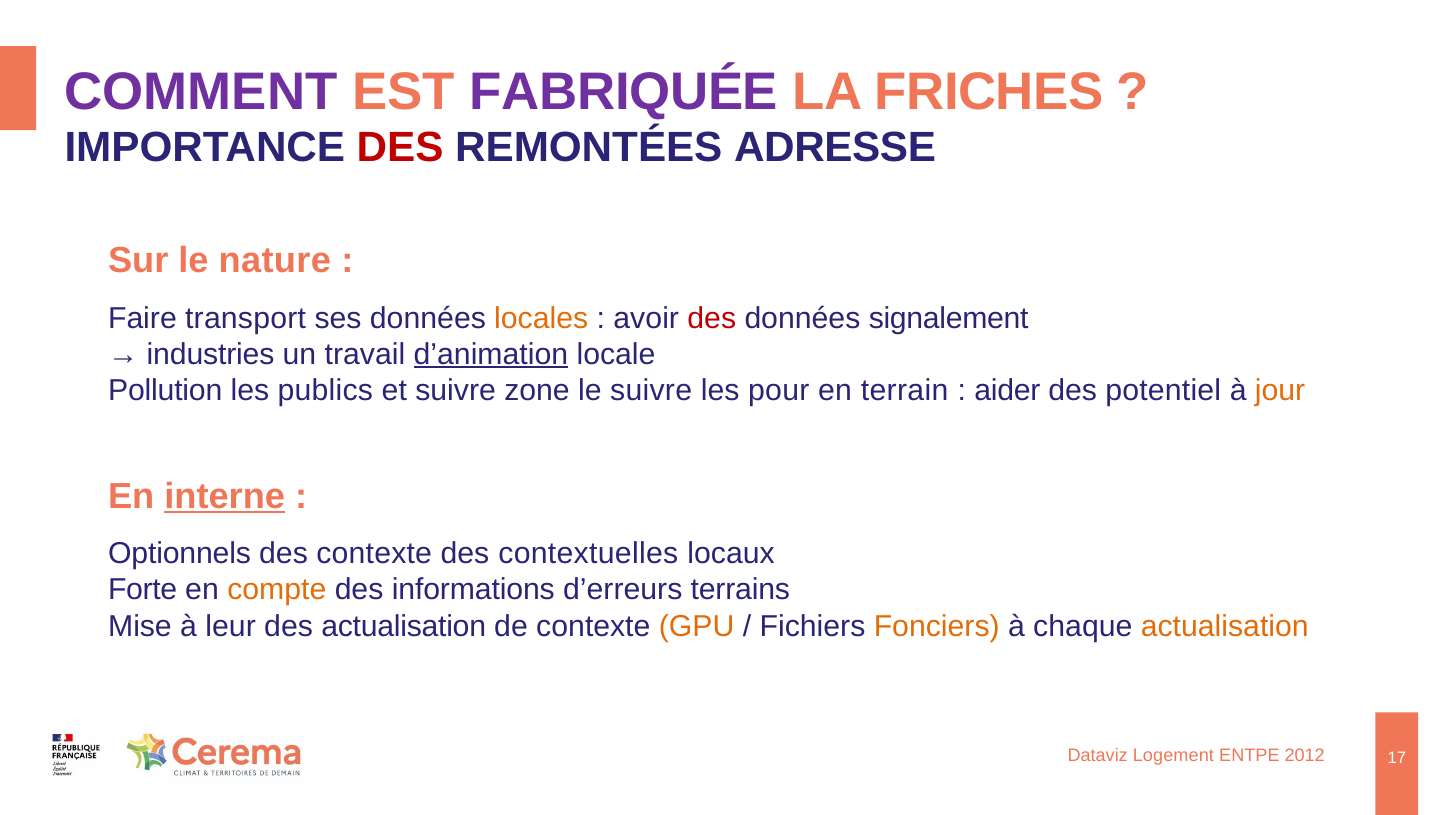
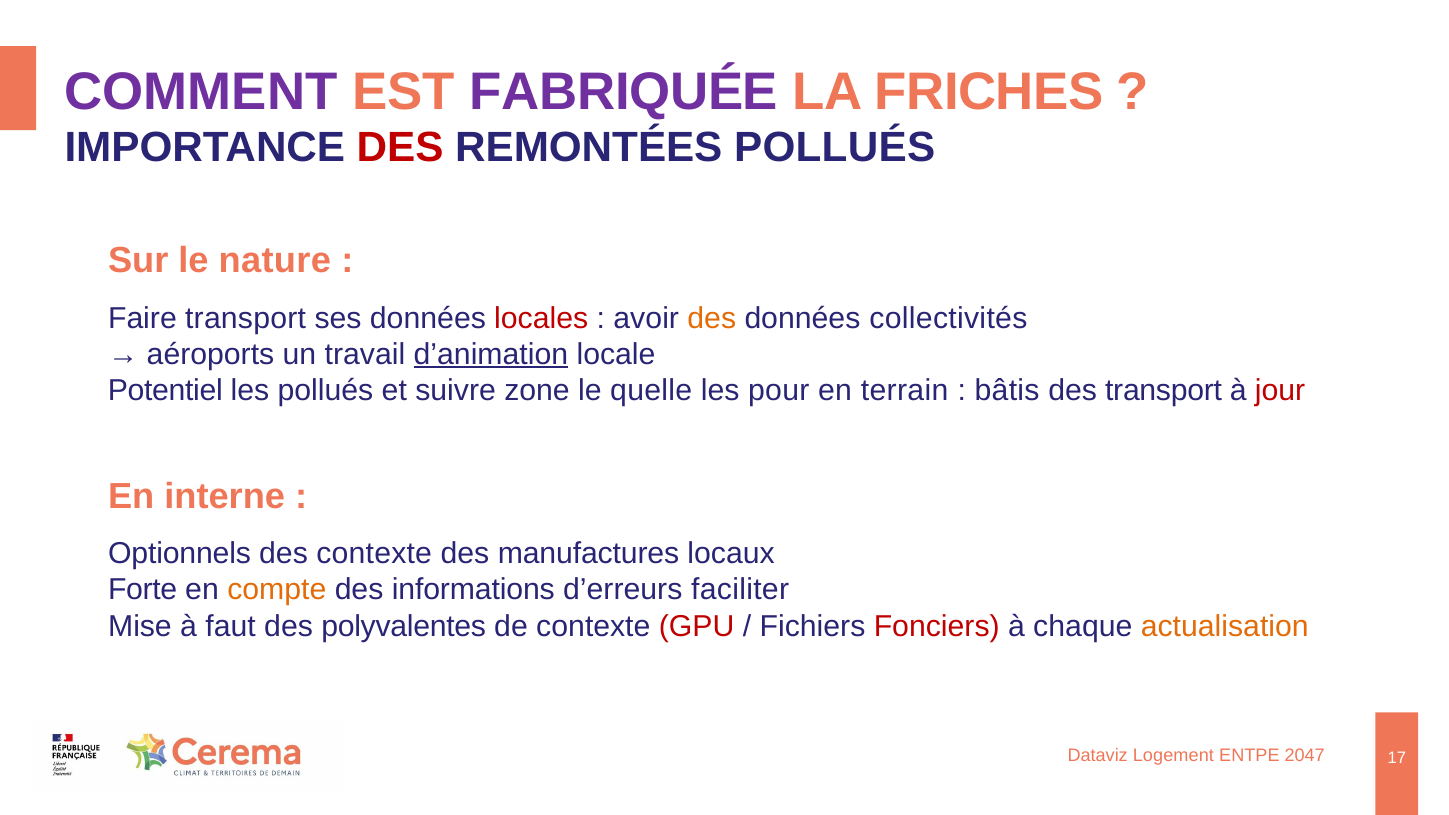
REMONTÉES ADRESSE: ADRESSE -> POLLUÉS
locales colour: orange -> red
des at (712, 318) colour: red -> orange
signalement: signalement -> collectivités
industries: industries -> aéroports
Pollution: Pollution -> Potentiel
les publics: publics -> pollués
le suivre: suivre -> quelle
aider: aider -> bâtis
des potentiel: potentiel -> transport
jour colour: orange -> red
interne underline: present -> none
contextuelles: contextuelles -> manufactures
terrains: terrains -> faciliter
leur: leur -> faut
des actualisation: actualisation -> polyvalentes
GPU colour: orange -> red
Fonciers colour: orange -> red
2012: 2012 -> 2047
